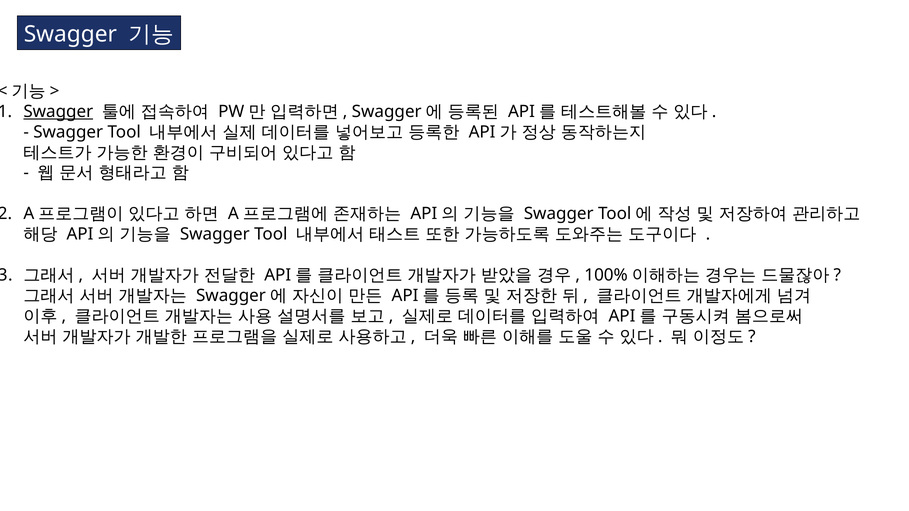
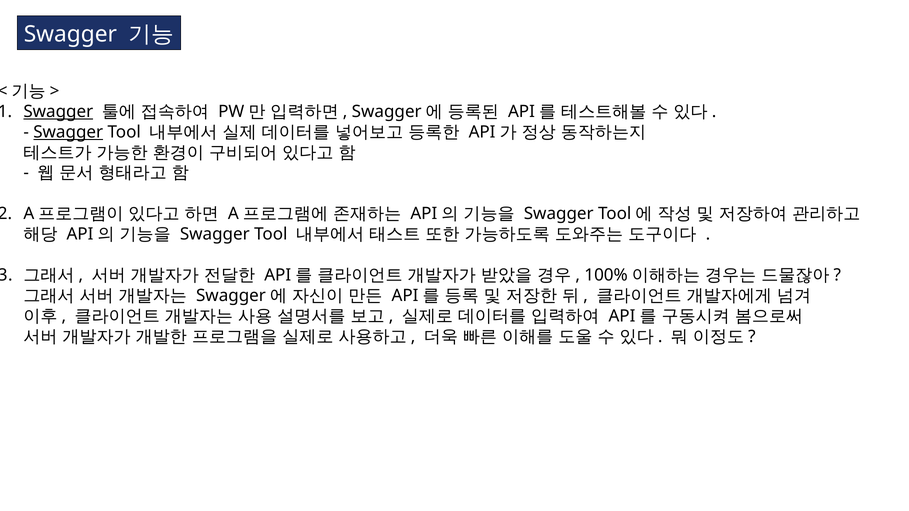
Swagger at (68, 132) underline: none -> present
